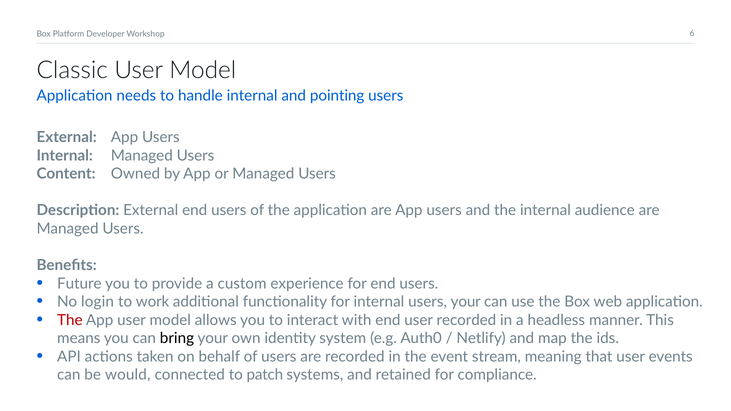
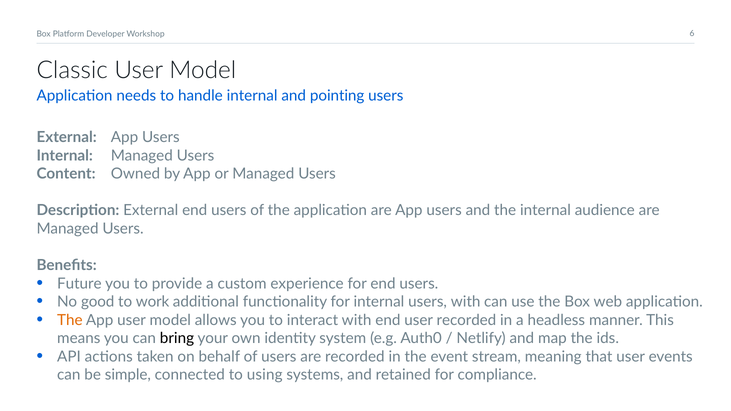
login: login -> good
users your: your -> with
The at (70, 320) colour: red -> orange
would: would -> simple
patch: patch -> using
